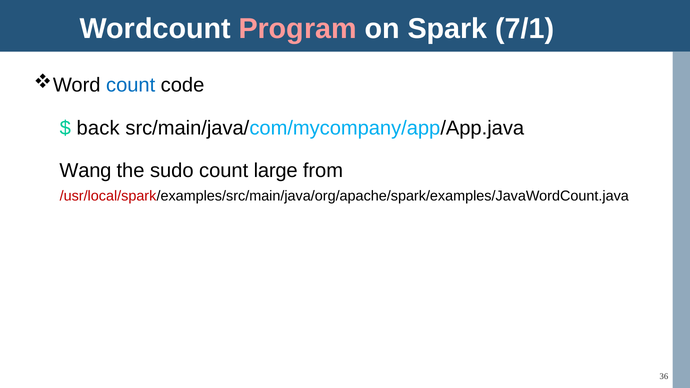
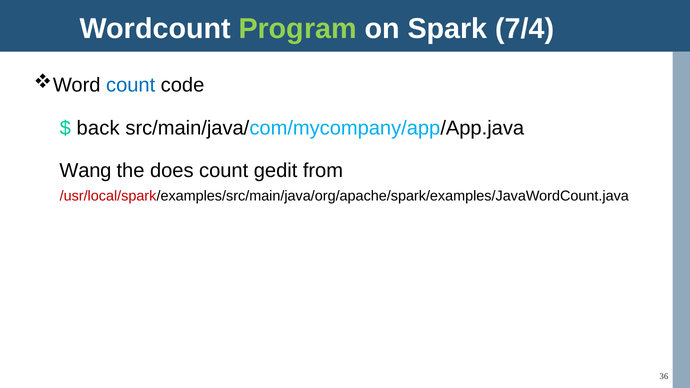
Program colour: pink -> light green
7/1: 7/1 -> 7/4
sudo: sudo -> does
large: large -> gedit
